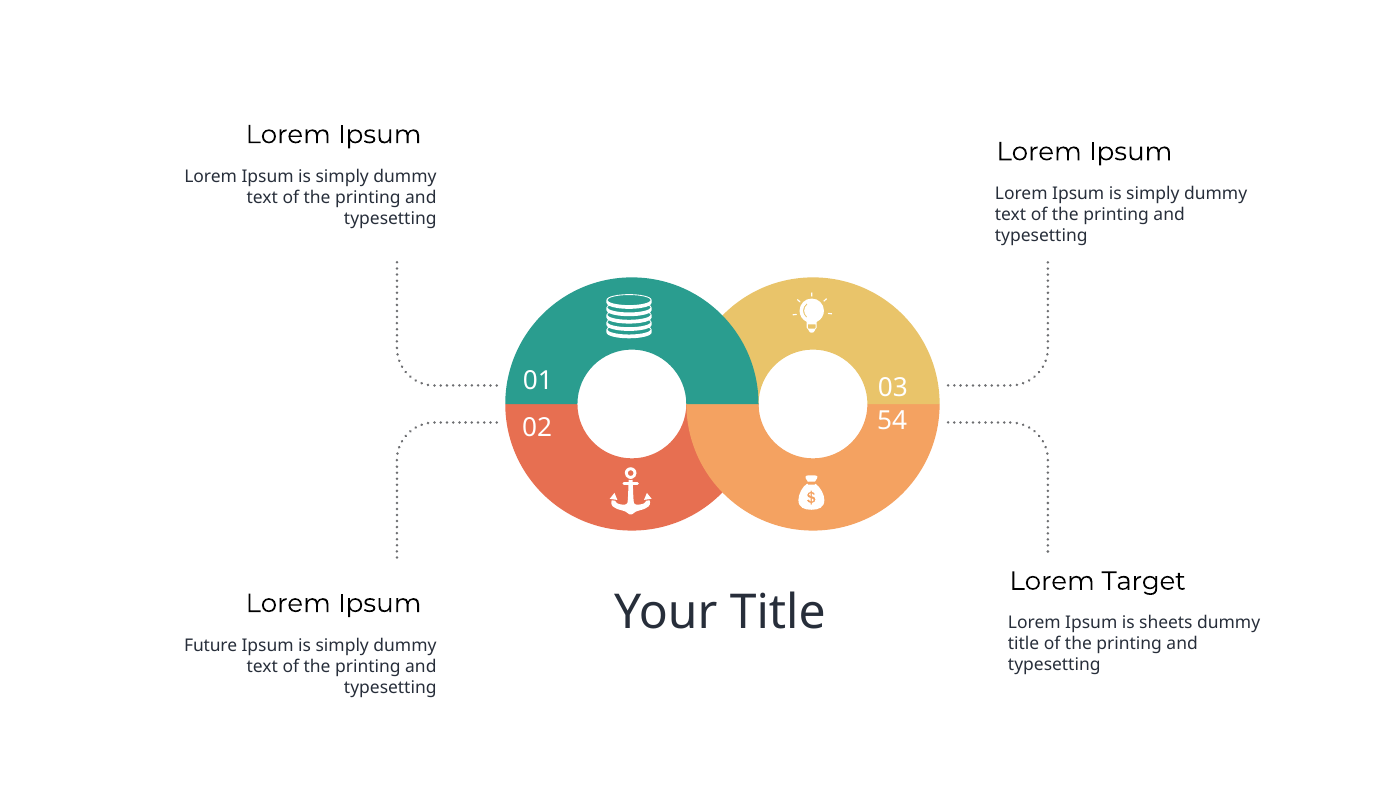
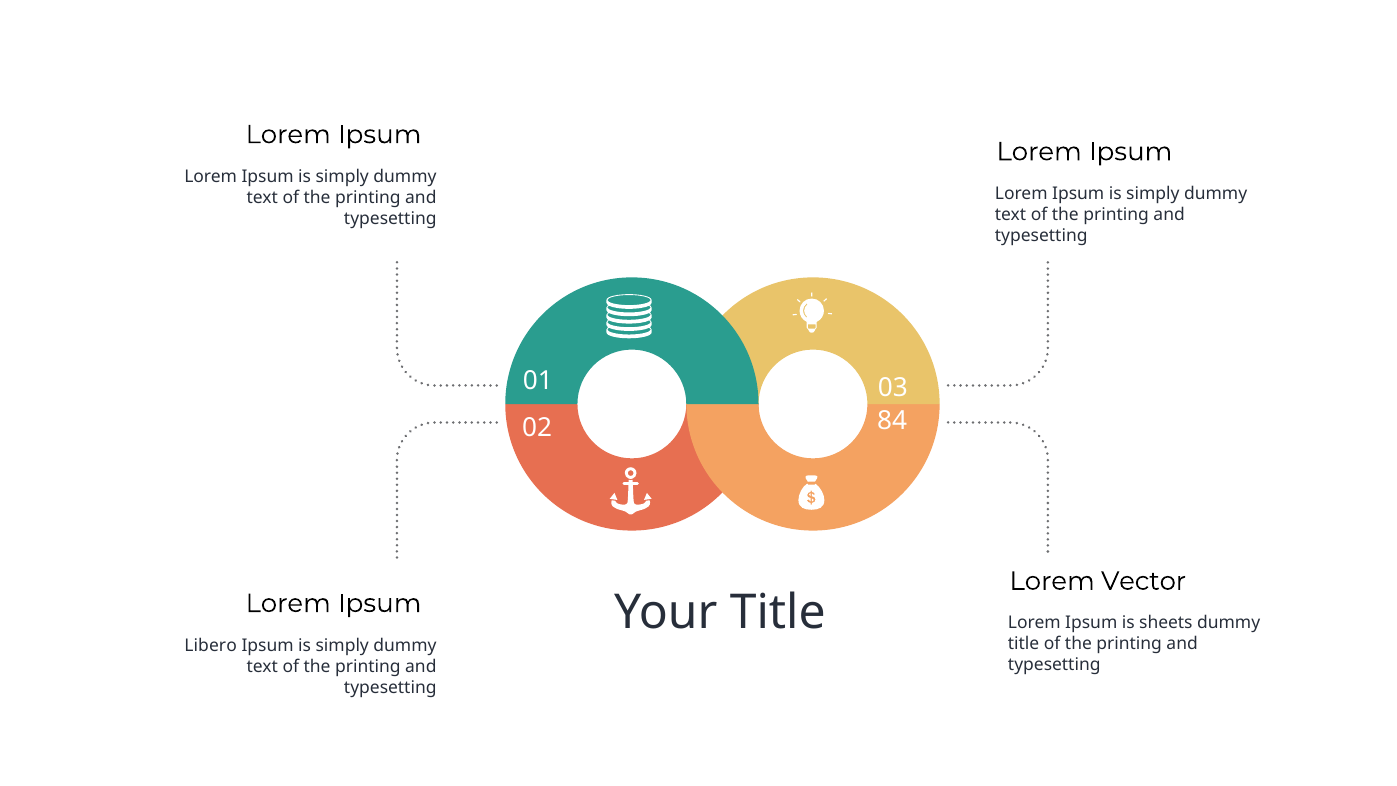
54: 54 -> 84
Target: Target -> Vector
Future: Future -> Libero
